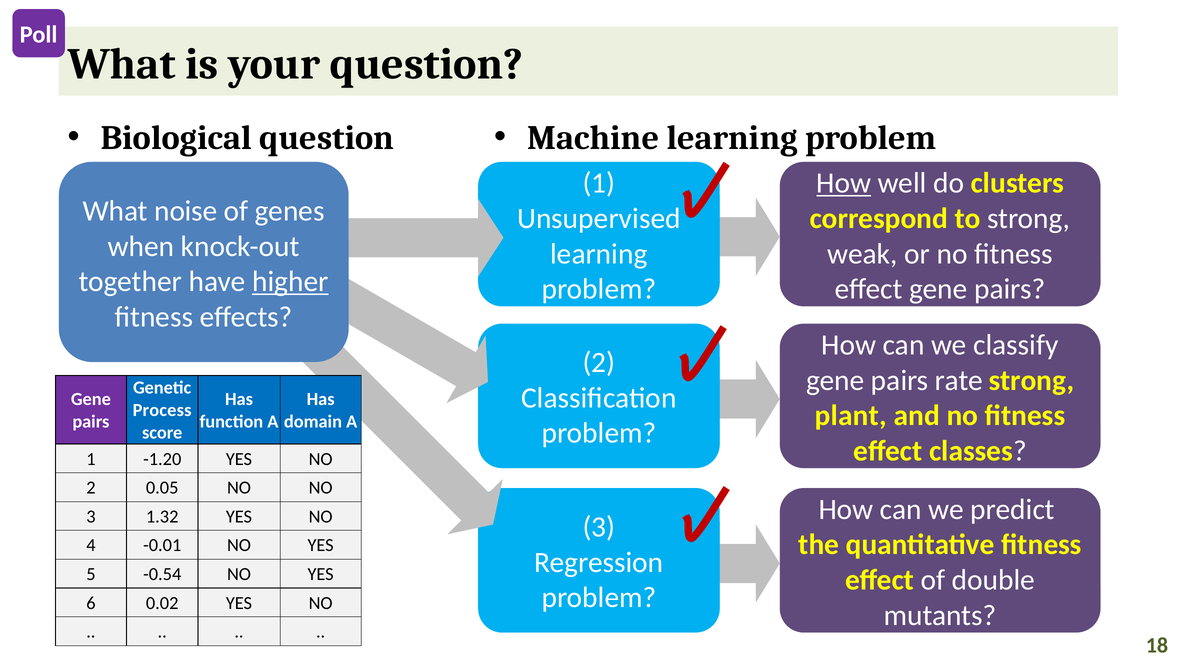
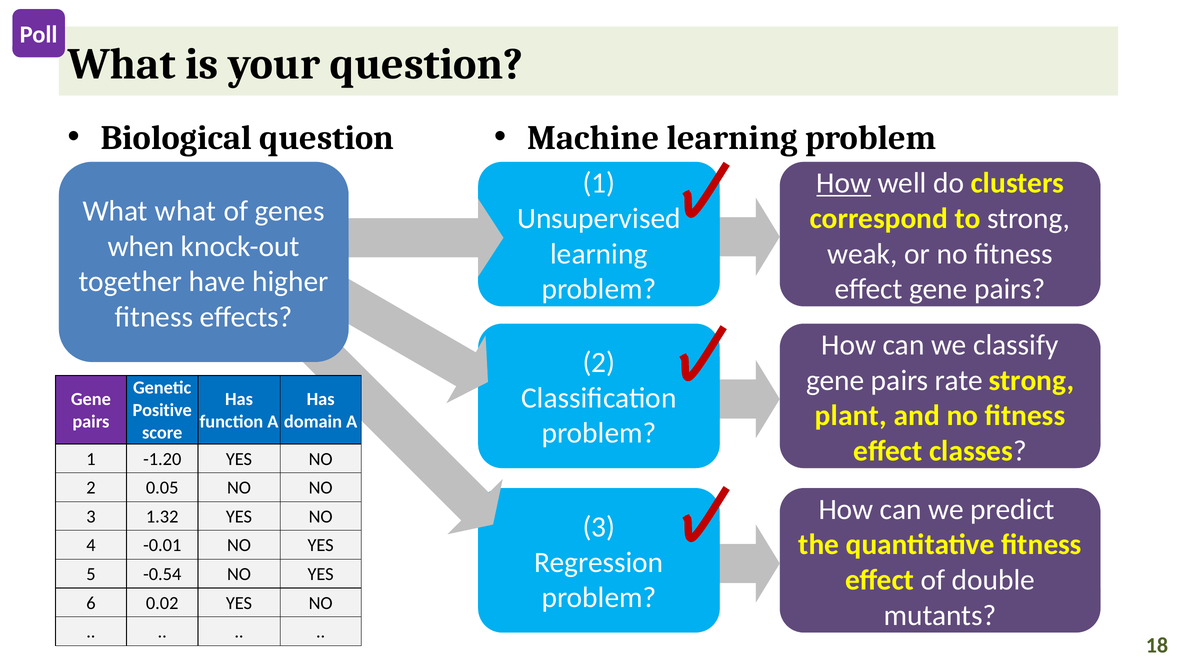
What noise: noise -> what
higher underline: present -> none
Process: Process -> Positive
